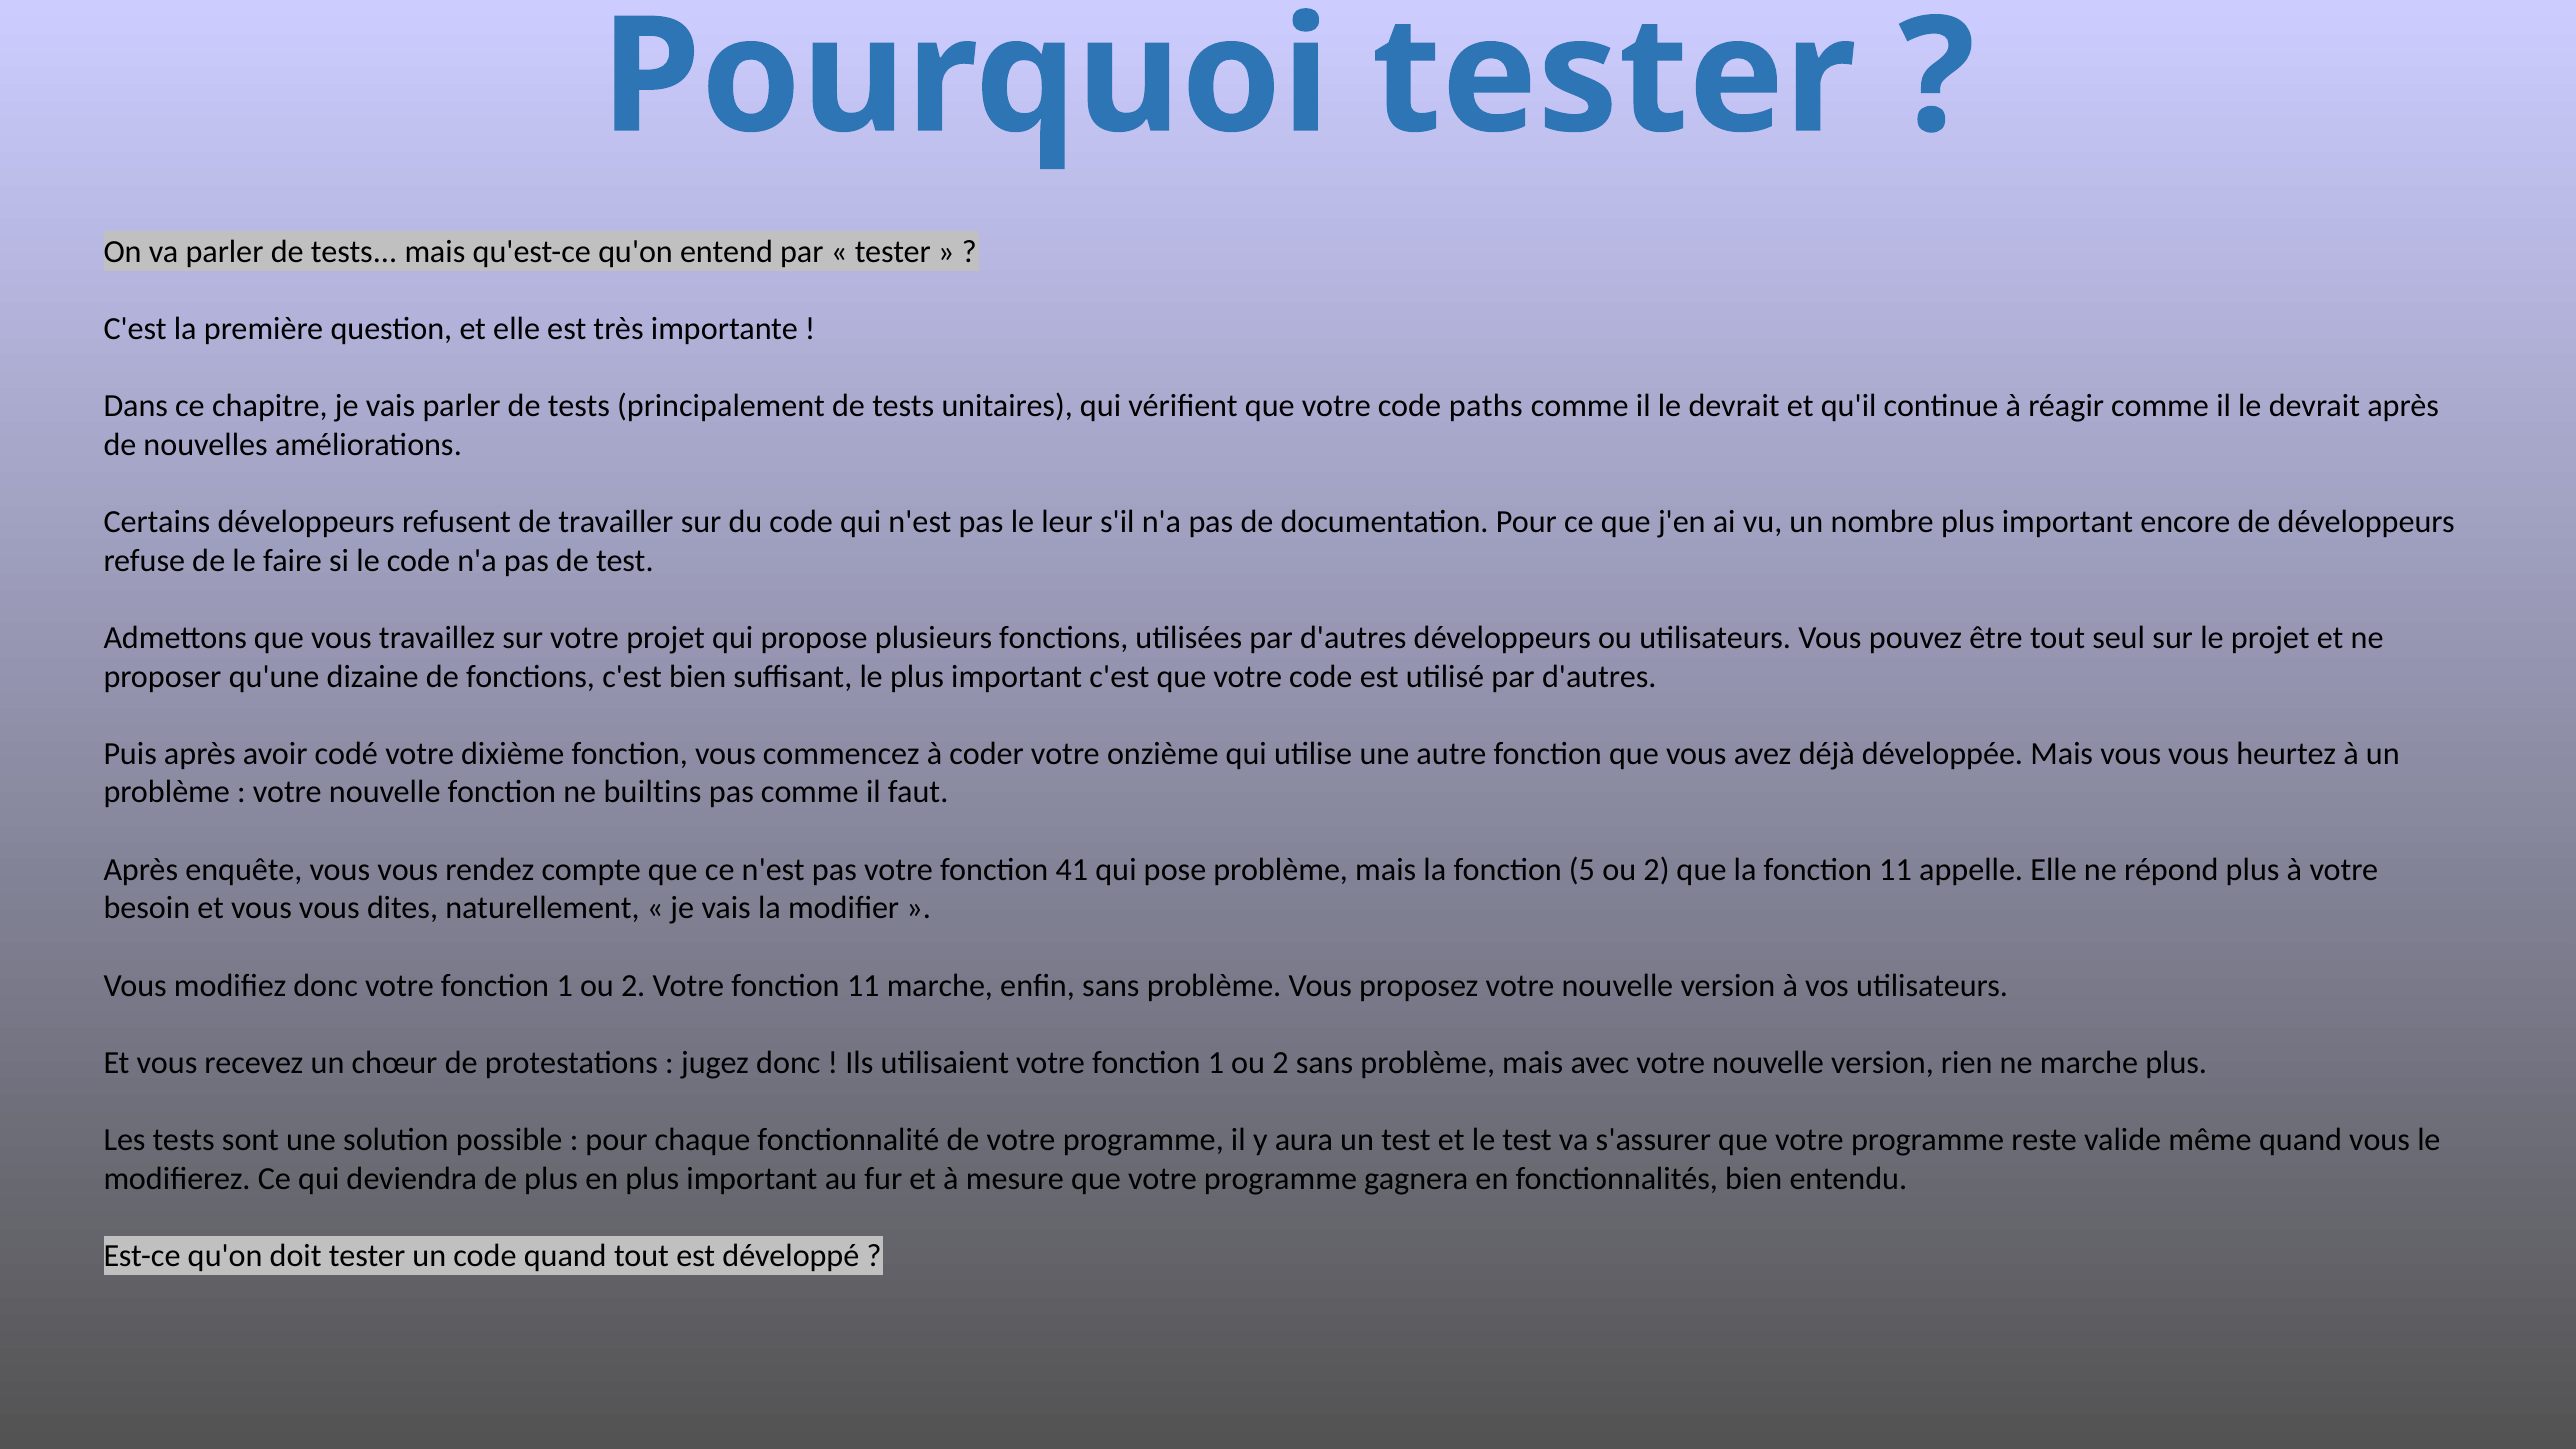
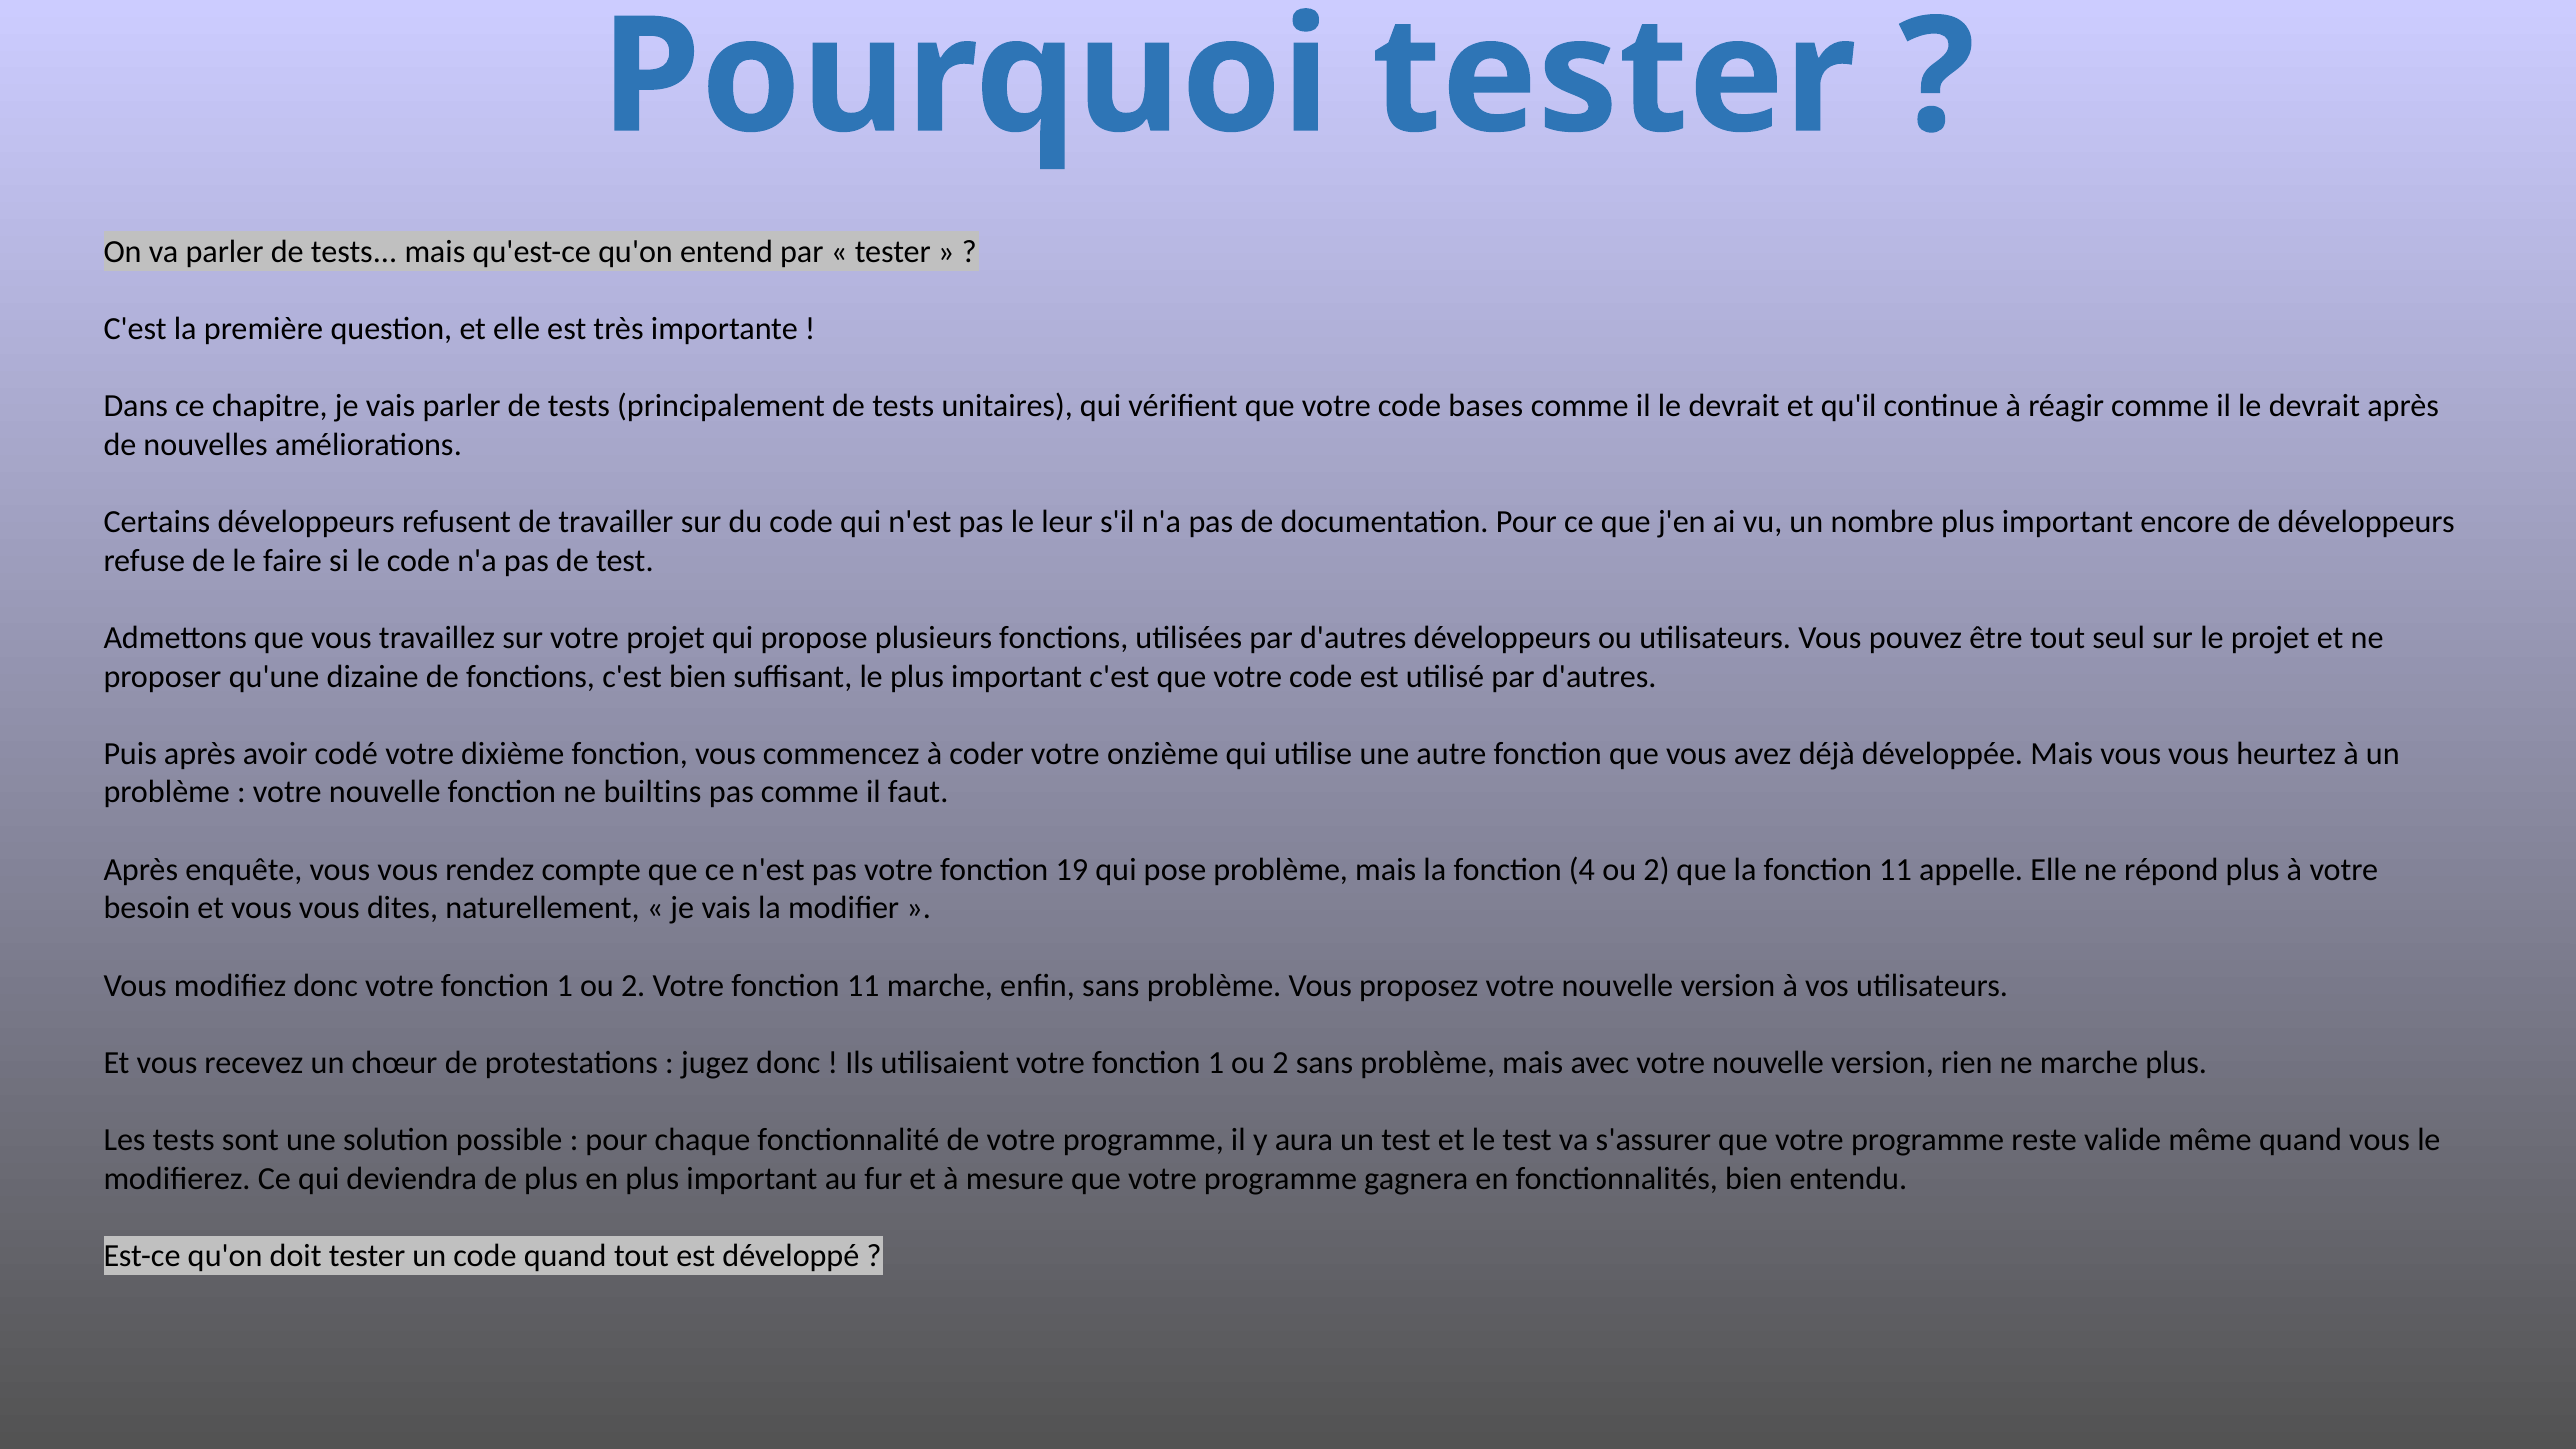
paths: paths -> bases
41: 41 -> 19
5: 5 -> 4
